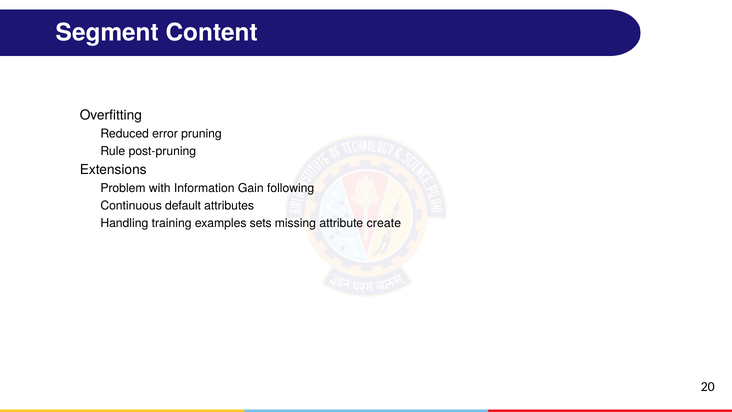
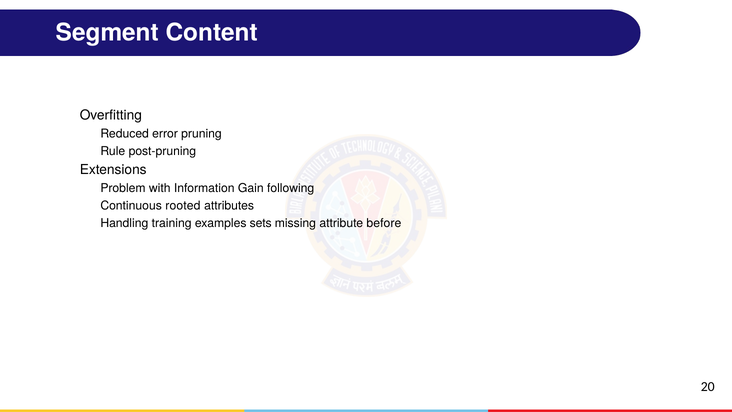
default: default -> rooted
create: create -> before
